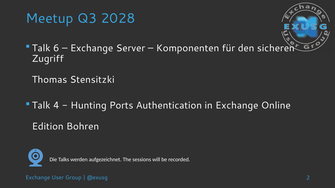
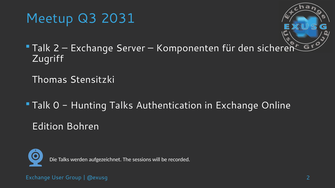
2028: 2028 -> 2031
Talk 6: 6 -> 2
4: 4 -> 0
Hunting Ports: Ports -> Talks
